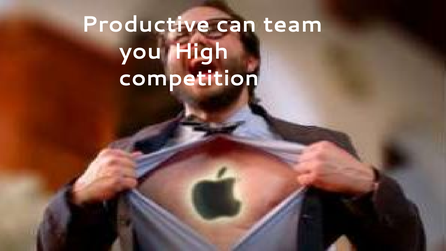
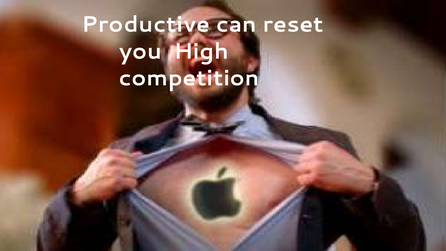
team: team -> reset
